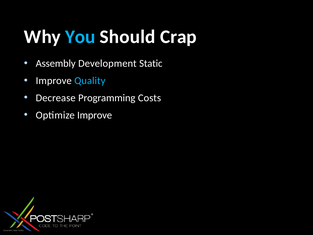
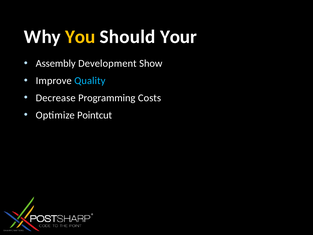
You colour: light blue -> yellow
Crap: Crap -> Your
Static: Static -> Show
Optimize Improve: Improve -> Pointcut
